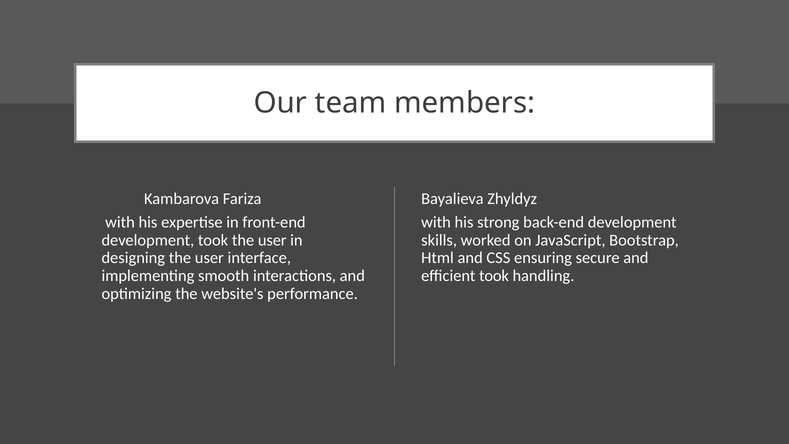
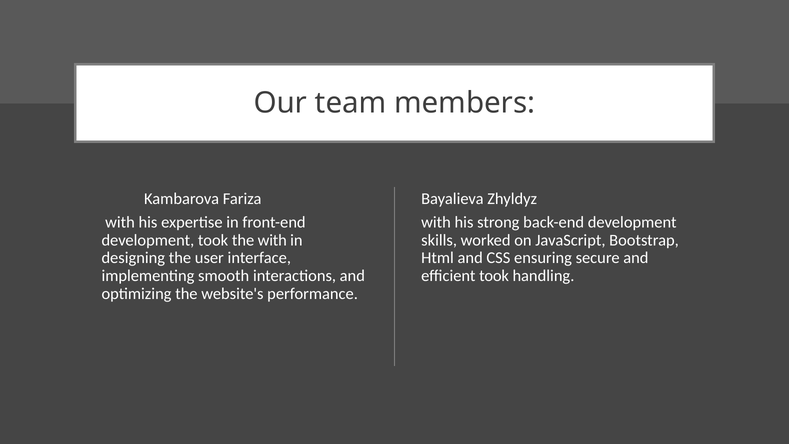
took the user: user -> with
